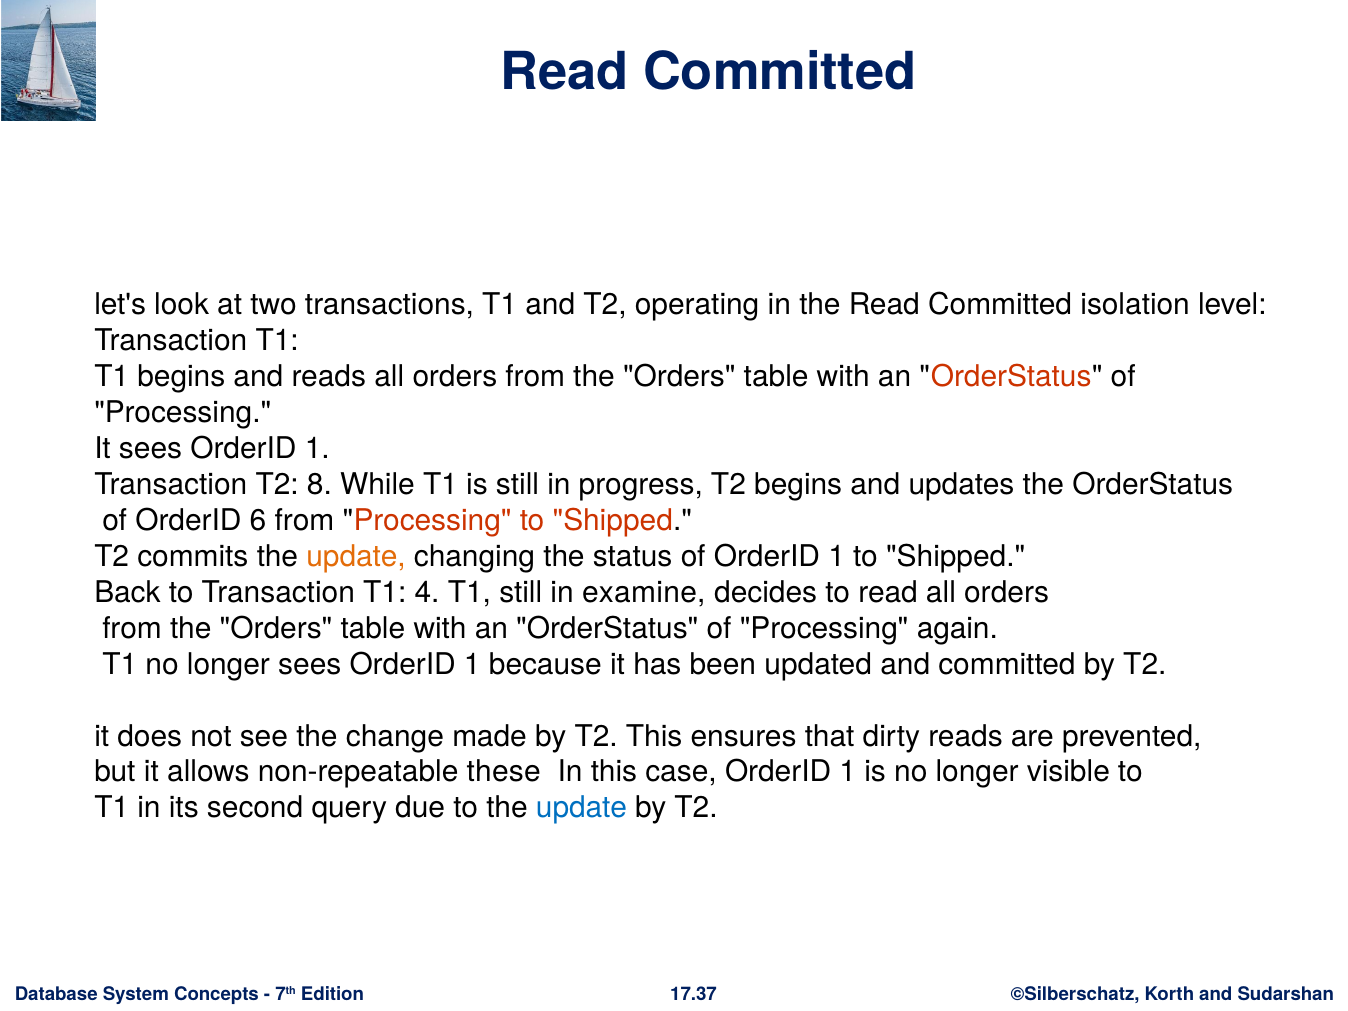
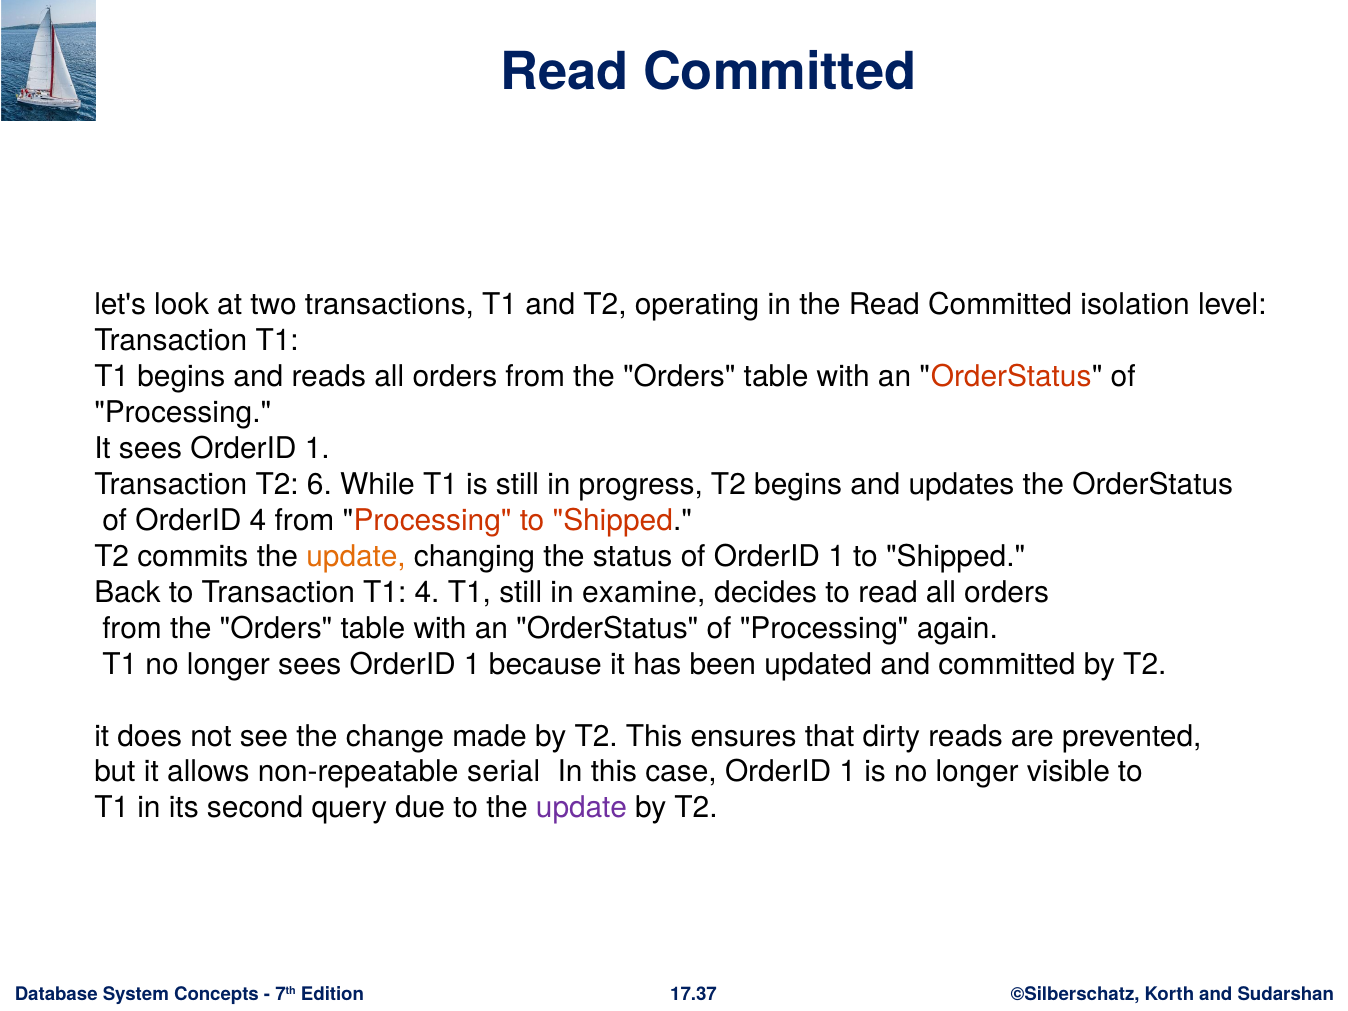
8: 8 -> 6
OrderID 6: 6 -> 4
these: these -> serial
update at (582, 808) colour: blue -> purple
